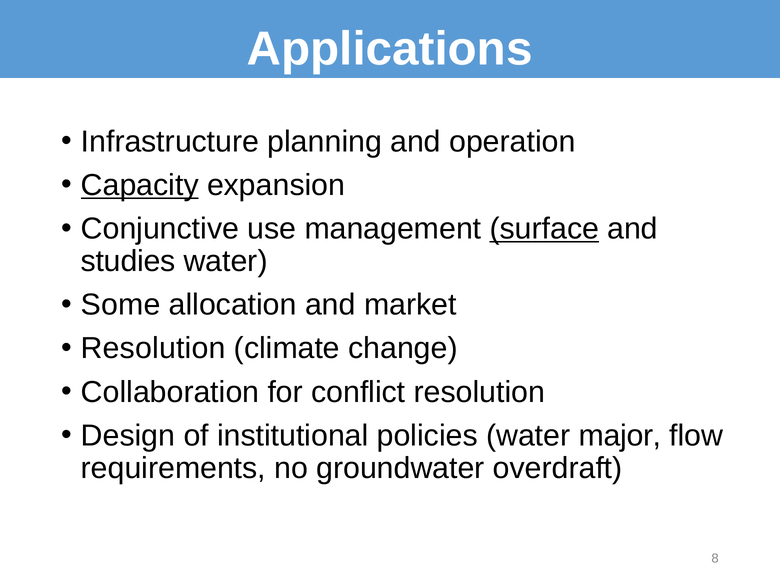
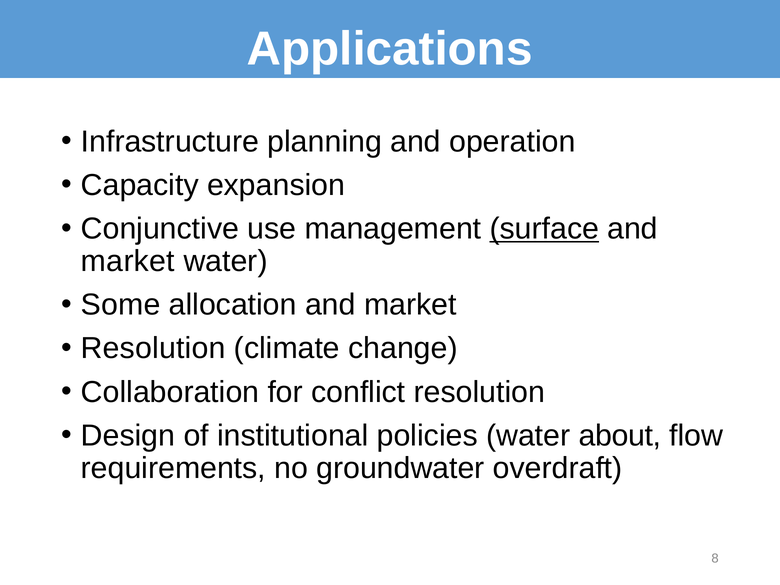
Capacity underline: present -> none
studies at (128, 261): studies -> market
major: major -> about
